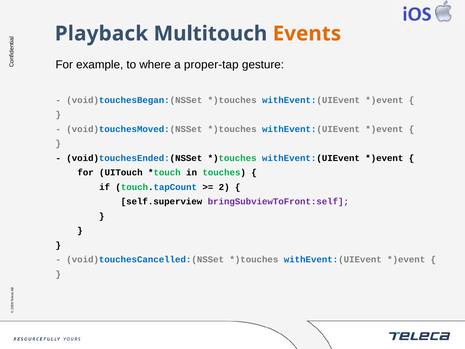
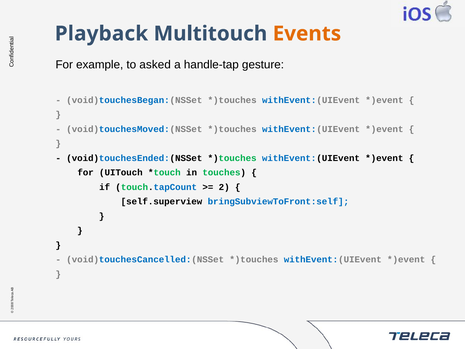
where: where -> asked
proper-tap: proper-tap -> handle-tap
bringSubviewToFront:self colour: purple -> blue
